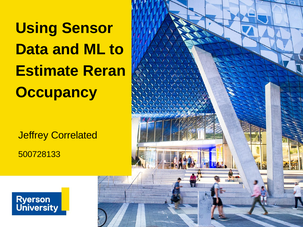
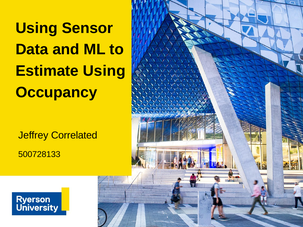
Estimate Reran: Reran -> Using
